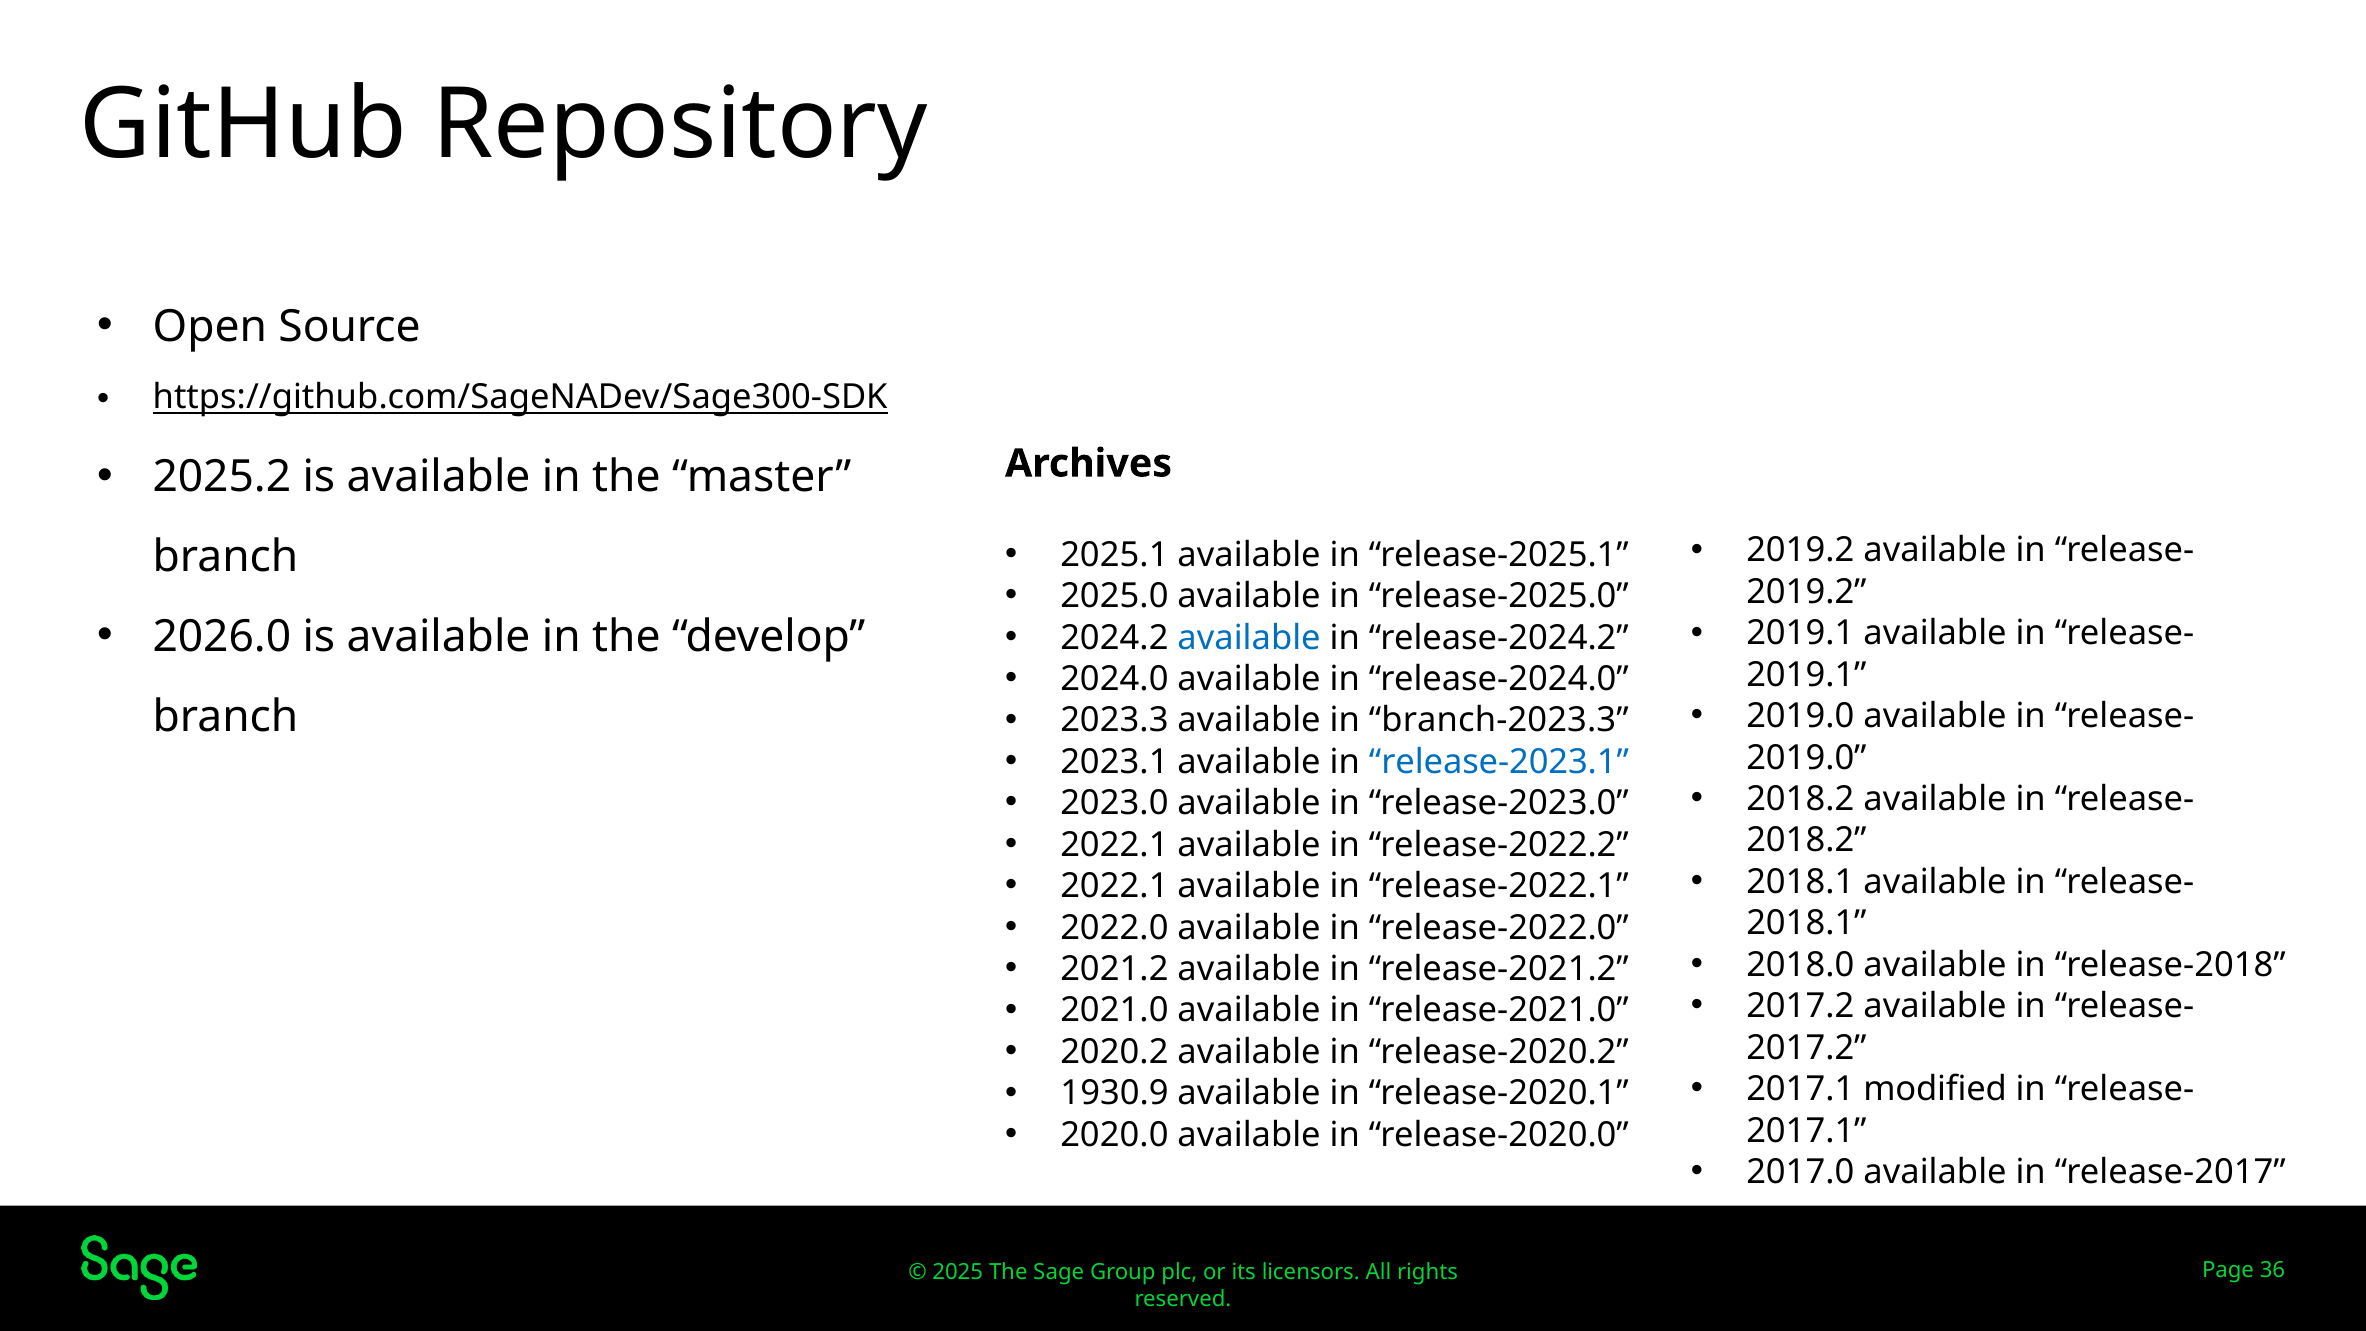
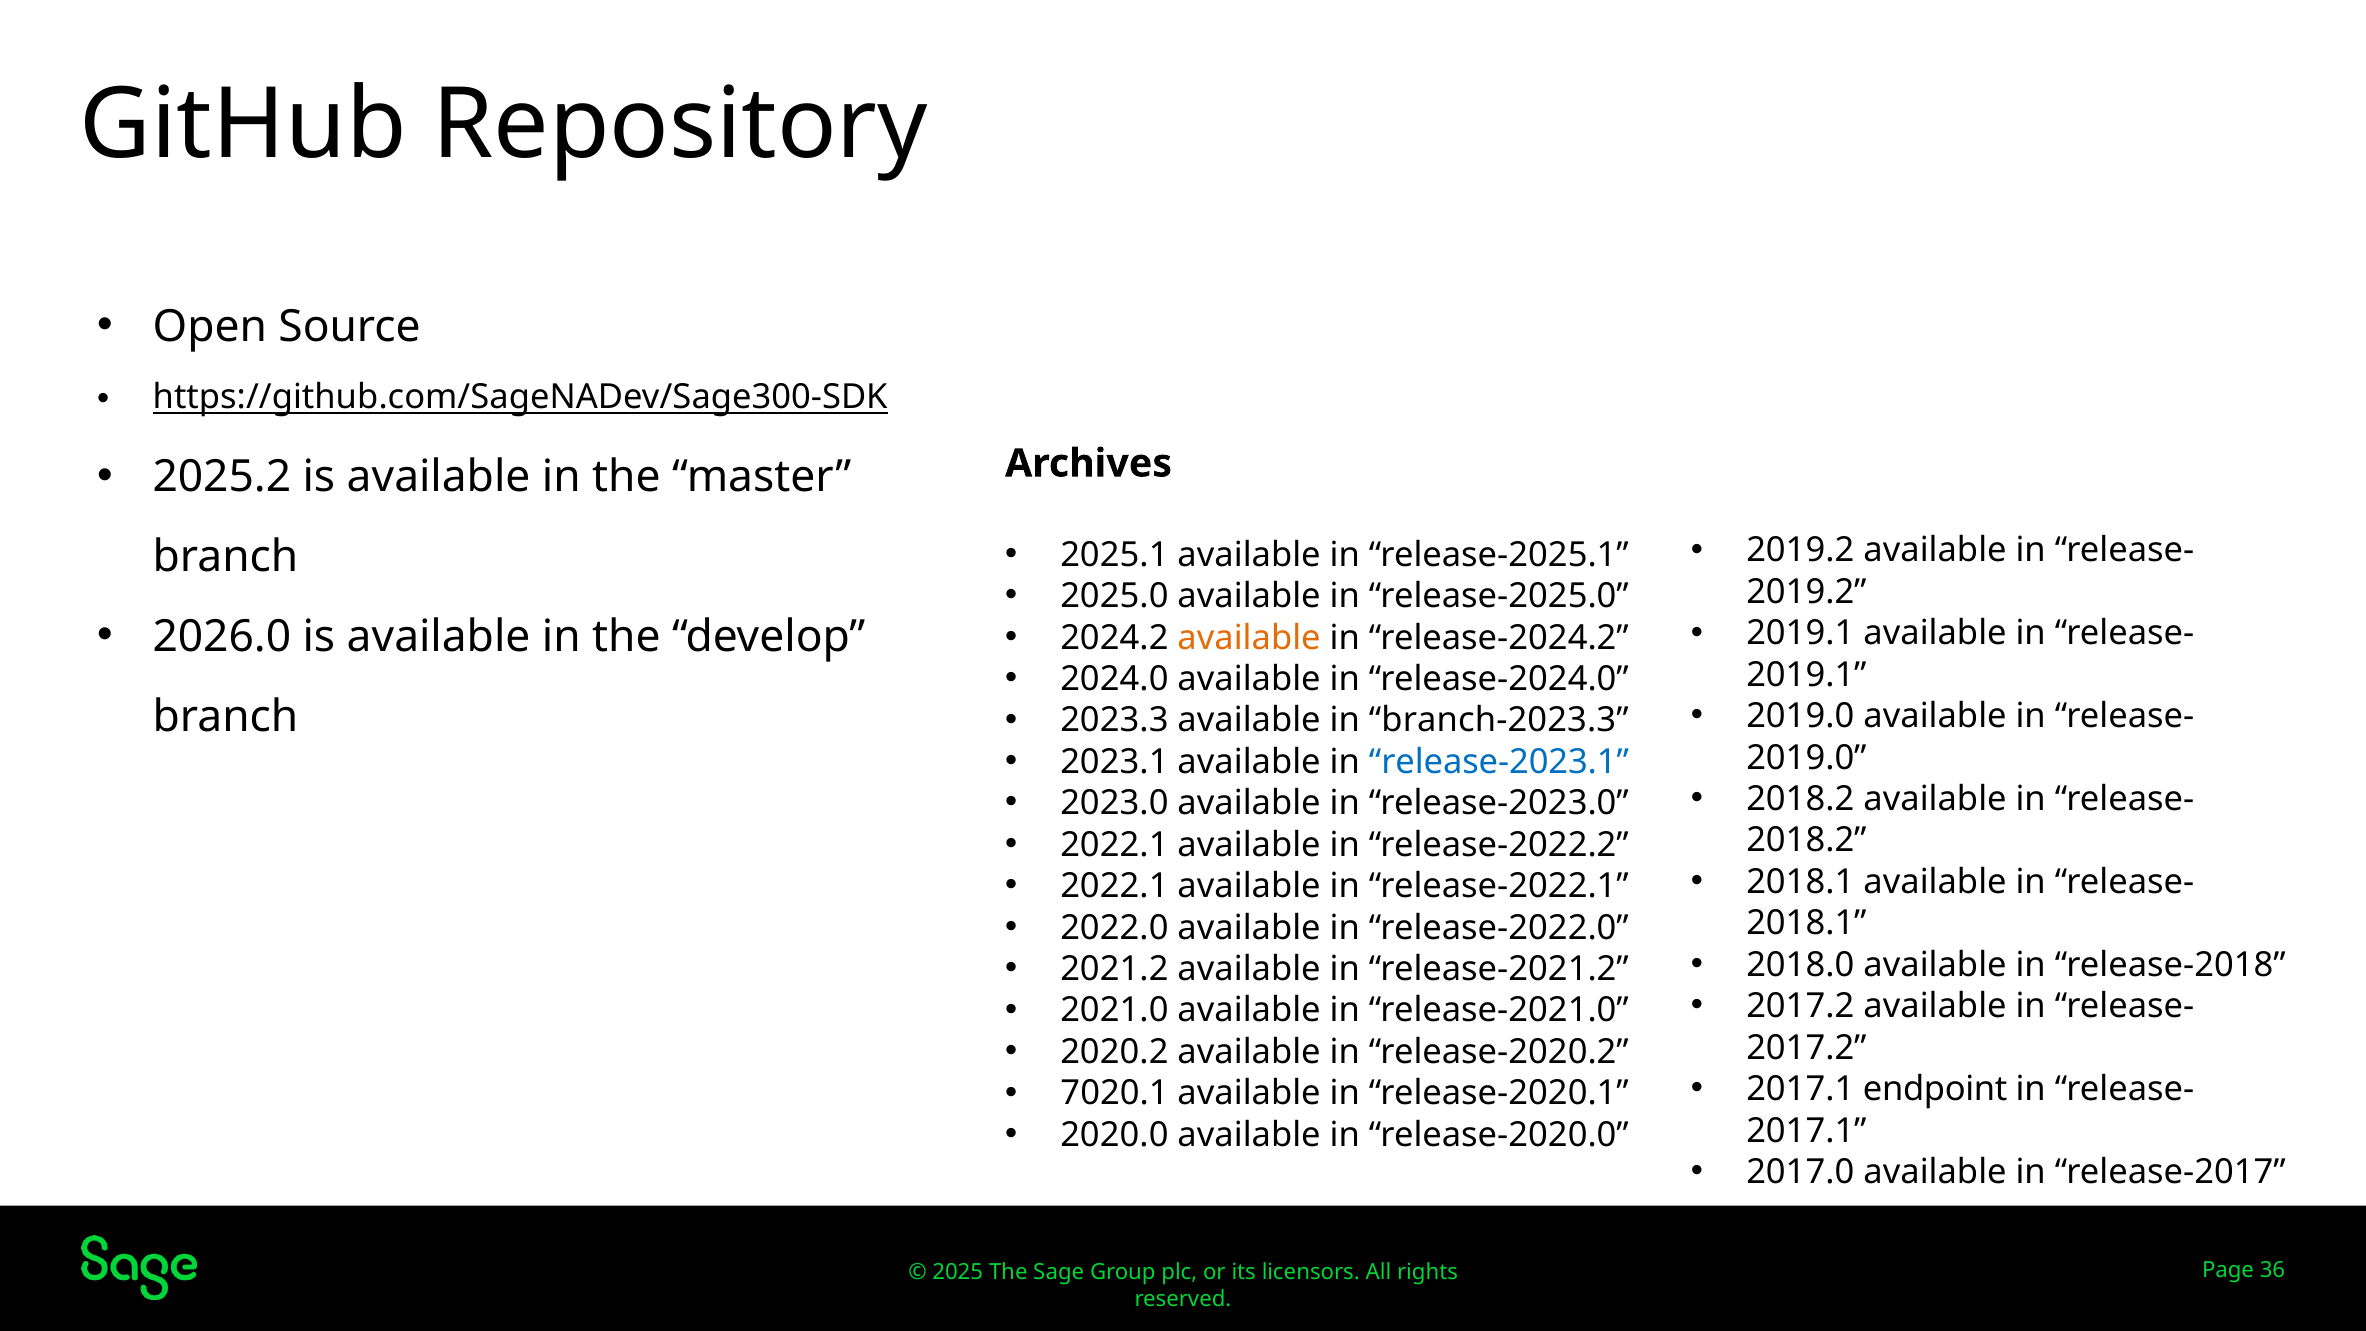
available at (1249, 638) colour: blue -> orange
modified: modified -> endpoint
1930.9: 1930.9 -> 7020.1
